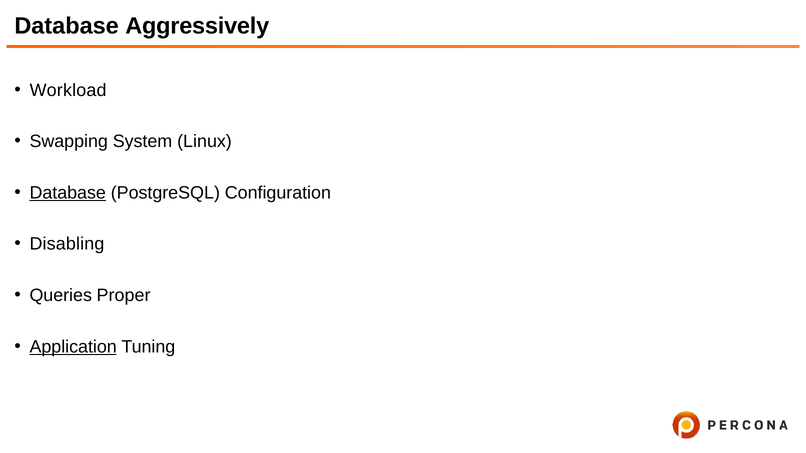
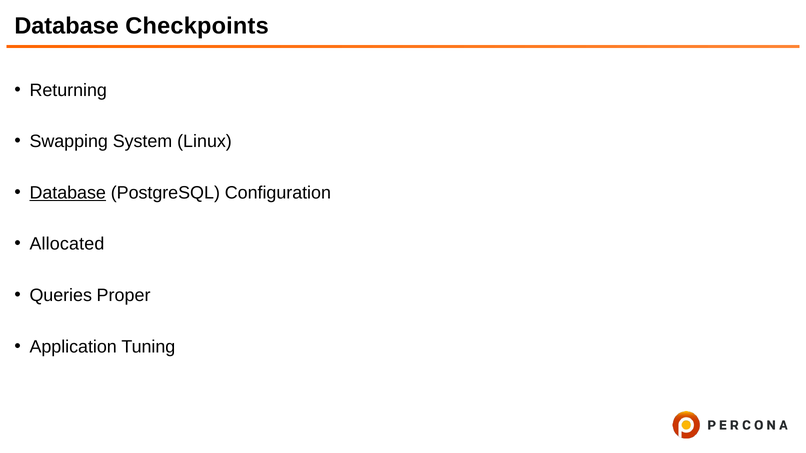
Aggressively: Aggressively -> Checkpoints
Workload: Workload -> Returning
Disabling: Disabling -> Allocated
Application underline: present -> none
